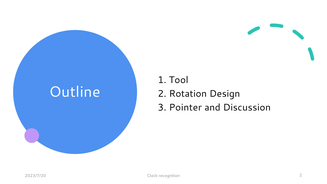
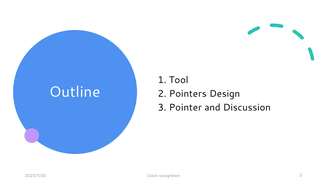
Rotation: Rotation -> Pointers
